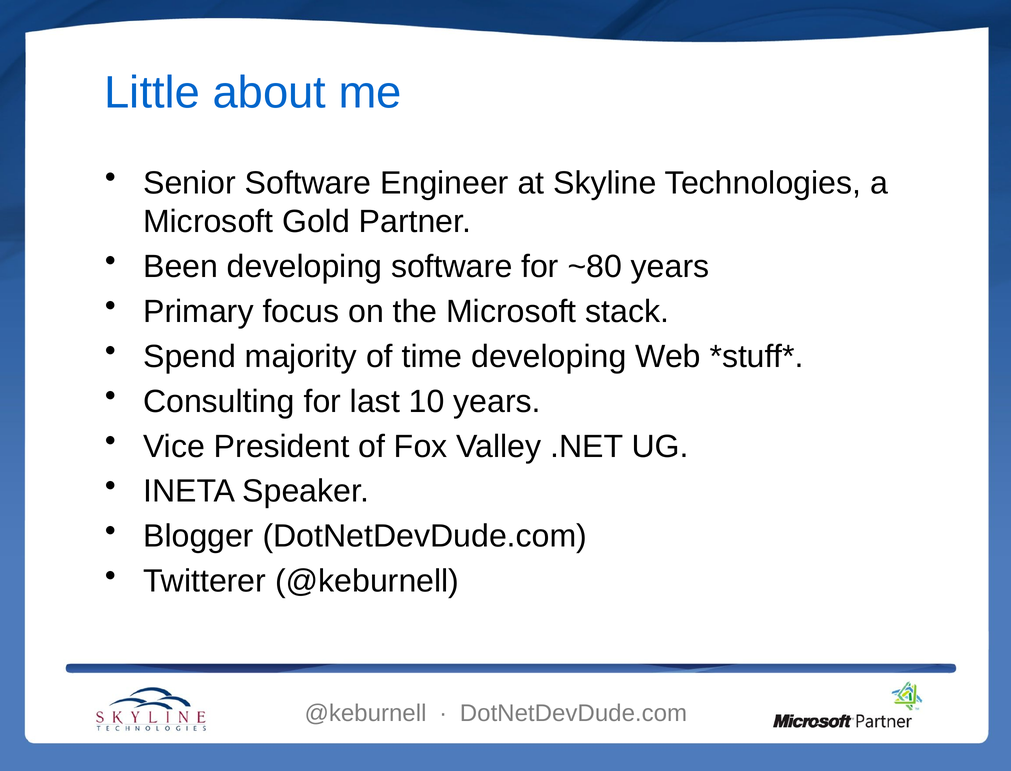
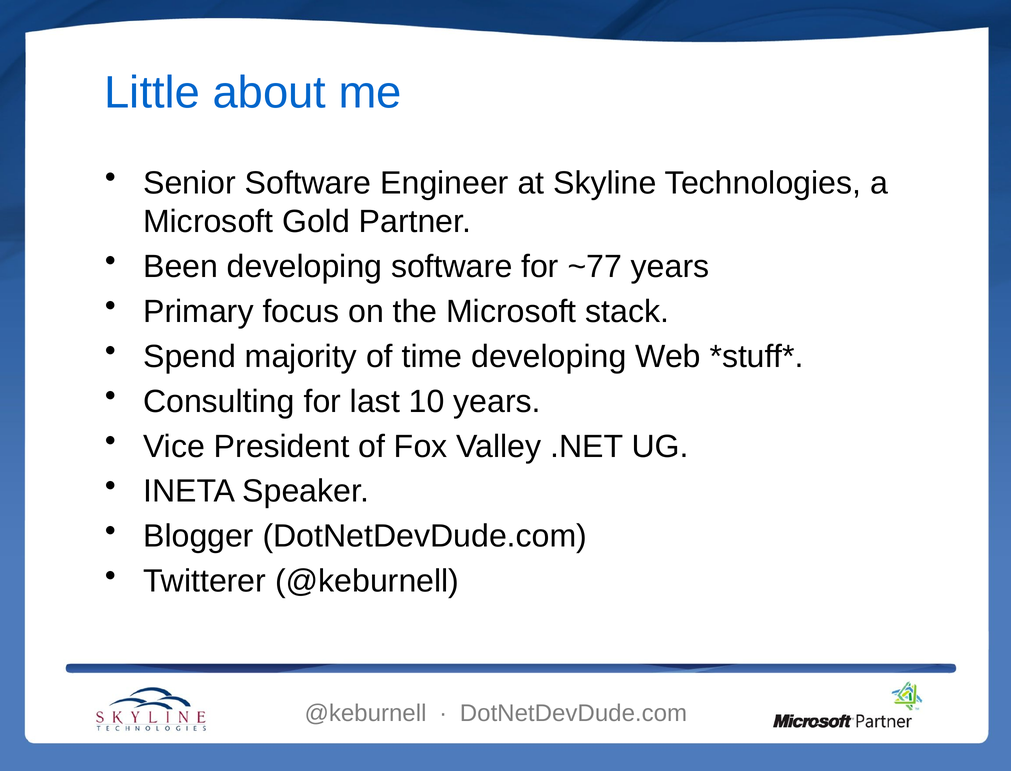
~80: ~80 -> ~77
